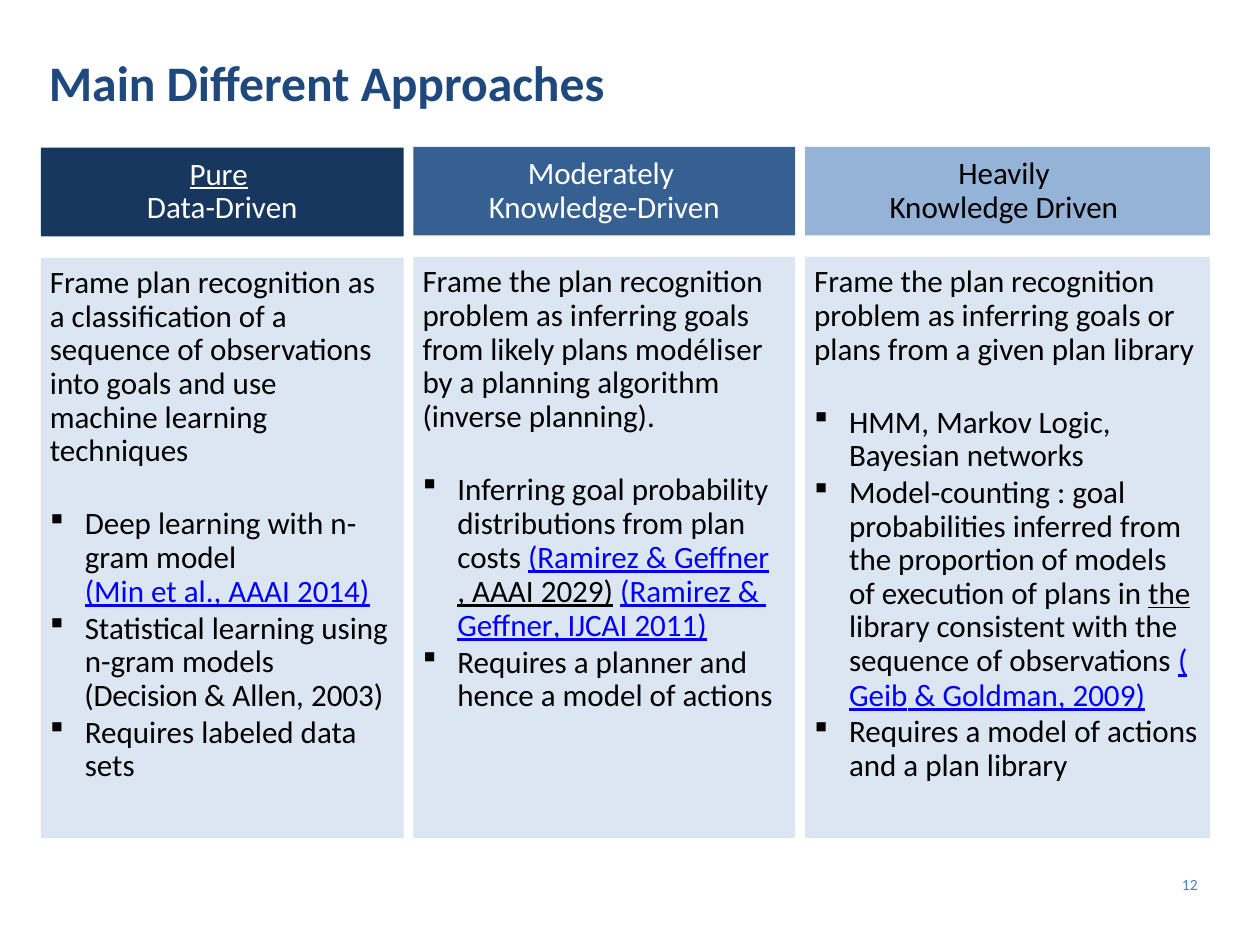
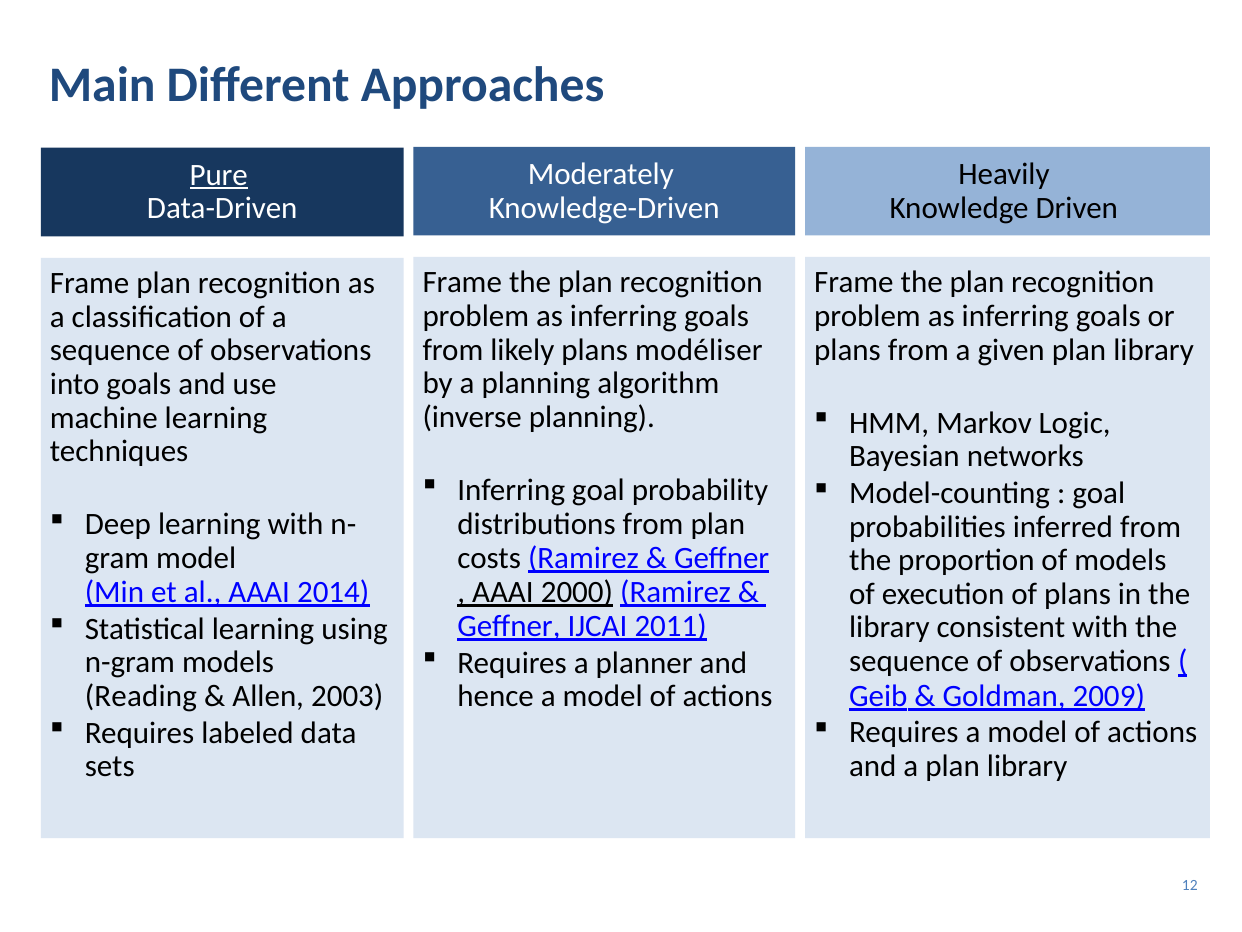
2029: 2029 -> 2000
the at (1169, 594) underline: present -> none
Decision: Decision -> Reading
